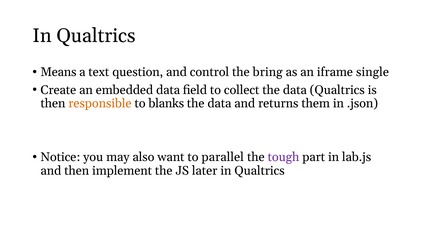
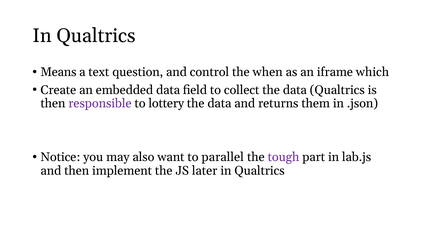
bring: bring -> when
single: single -> which
responsible colour: orange -> purple
blanks: blanks -> lottery
